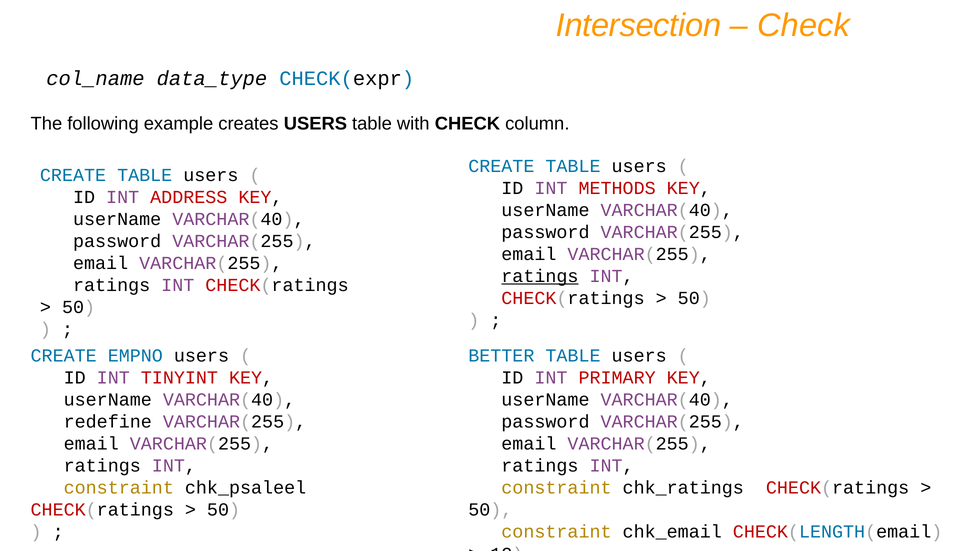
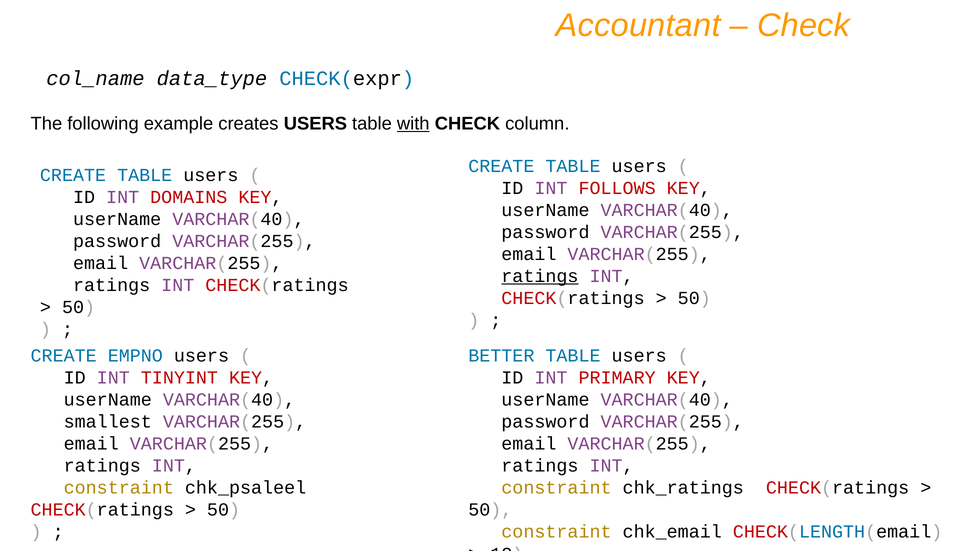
Intersection: Intersection -> Accountant
with underline: none -> present
METHODS: METHODS -> FOLLOWS
ADDRESS: ADDRESS -> DOMAINS
redefine: redefine -> smallest
